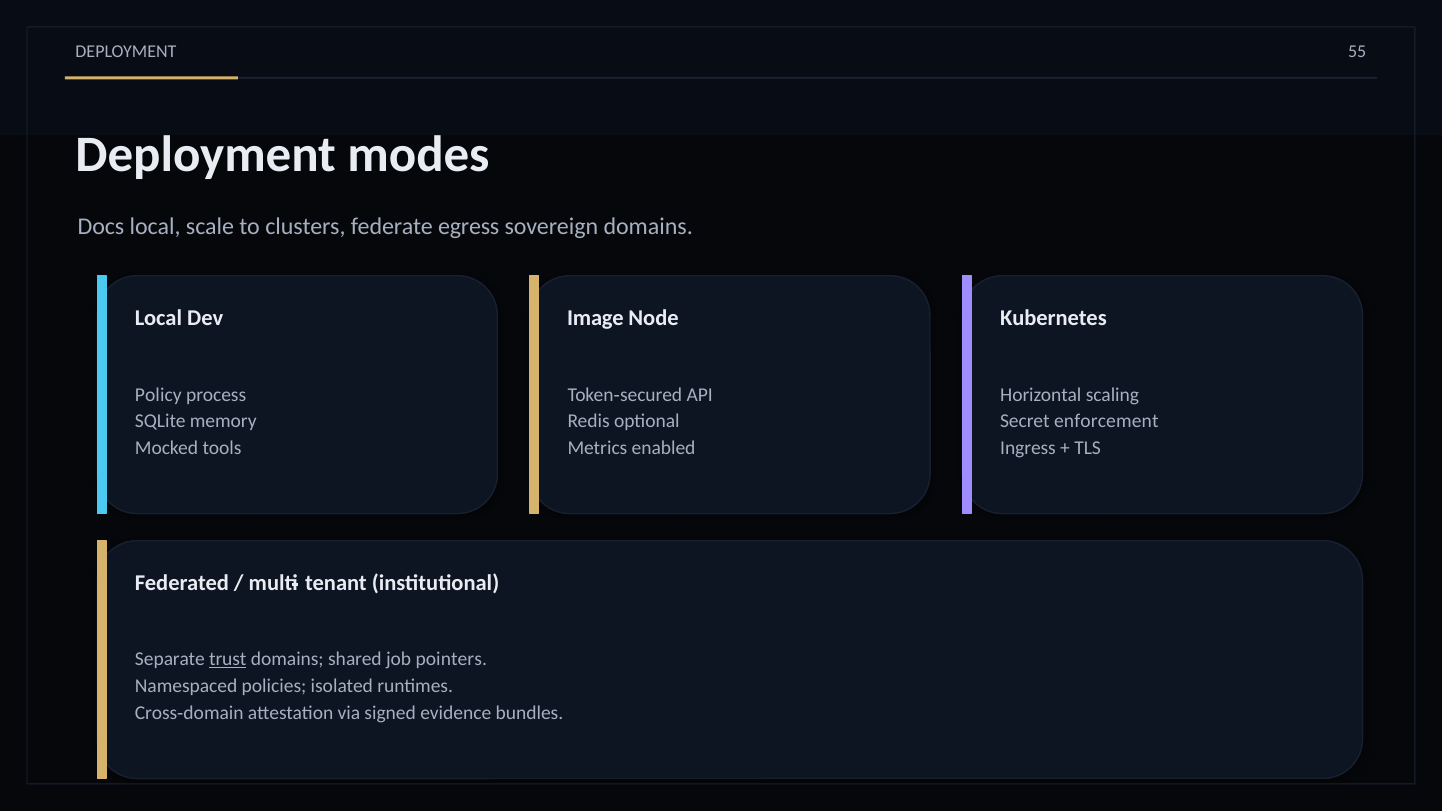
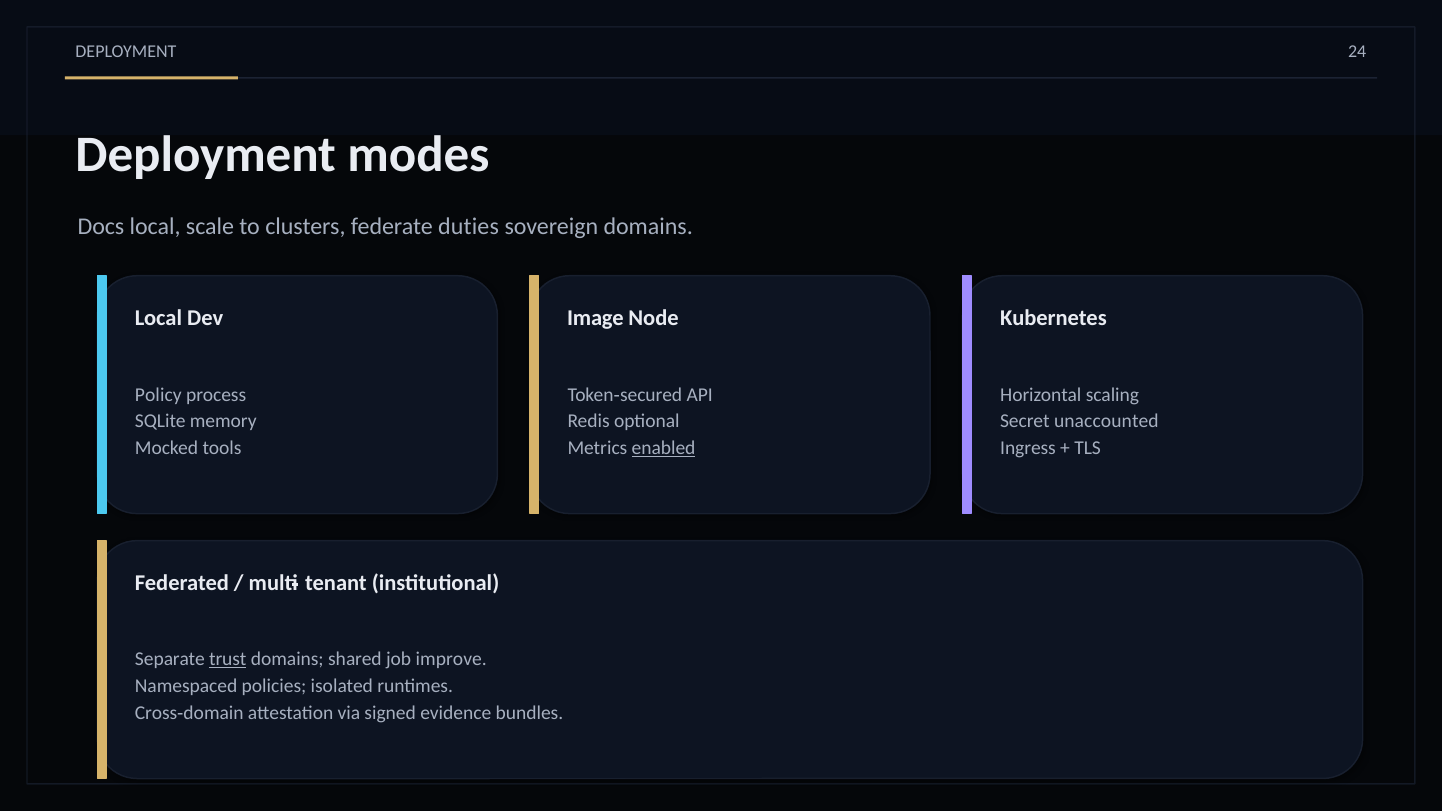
55: 55 -> 24
egress: egress -> duties
enforcement: enforcement -> unaccounted
enabled underline: none -> present
pointers: pointers -> improve
